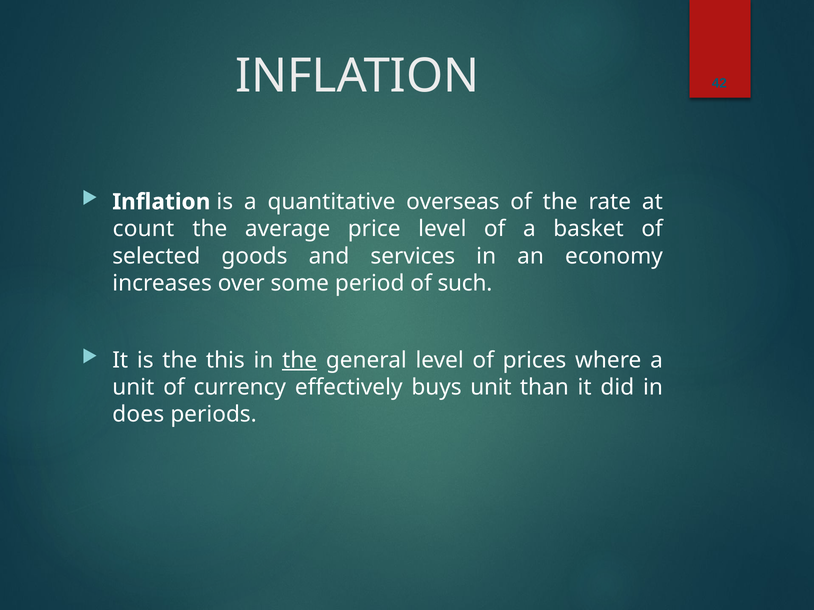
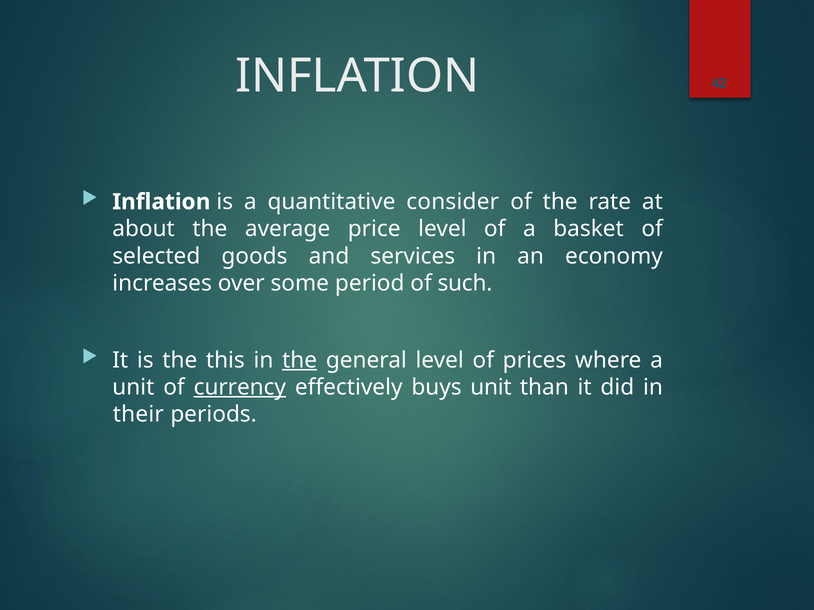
overseas: overseas -> consider
count: count -> about
currency underline: none -> present
does: does -> their
